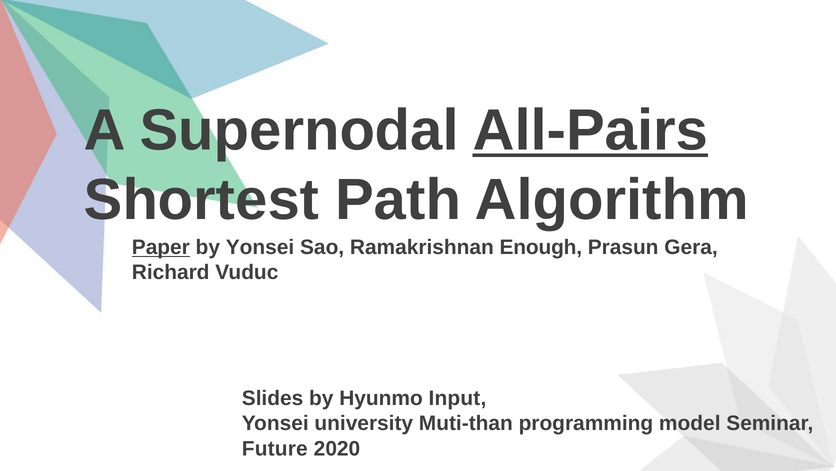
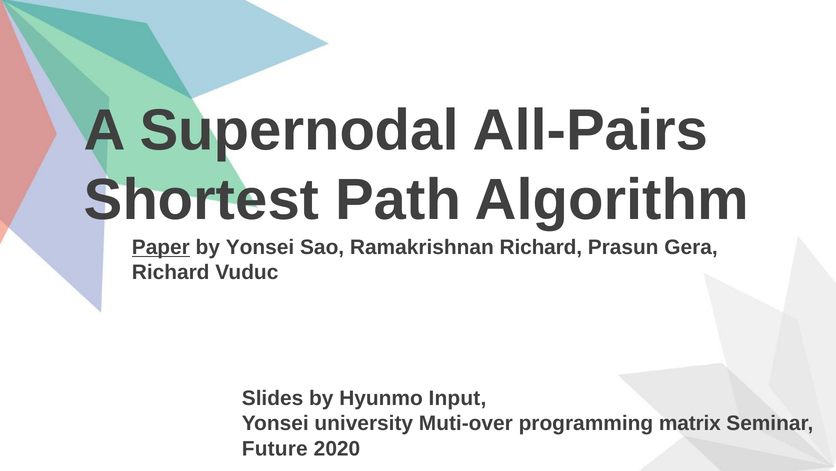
All-Pairs underline: present -> none
Ramakrishnan Enough: Enough -> Richard
Muti-than: Muti-than -> Muti-over
model: model -> matrix
